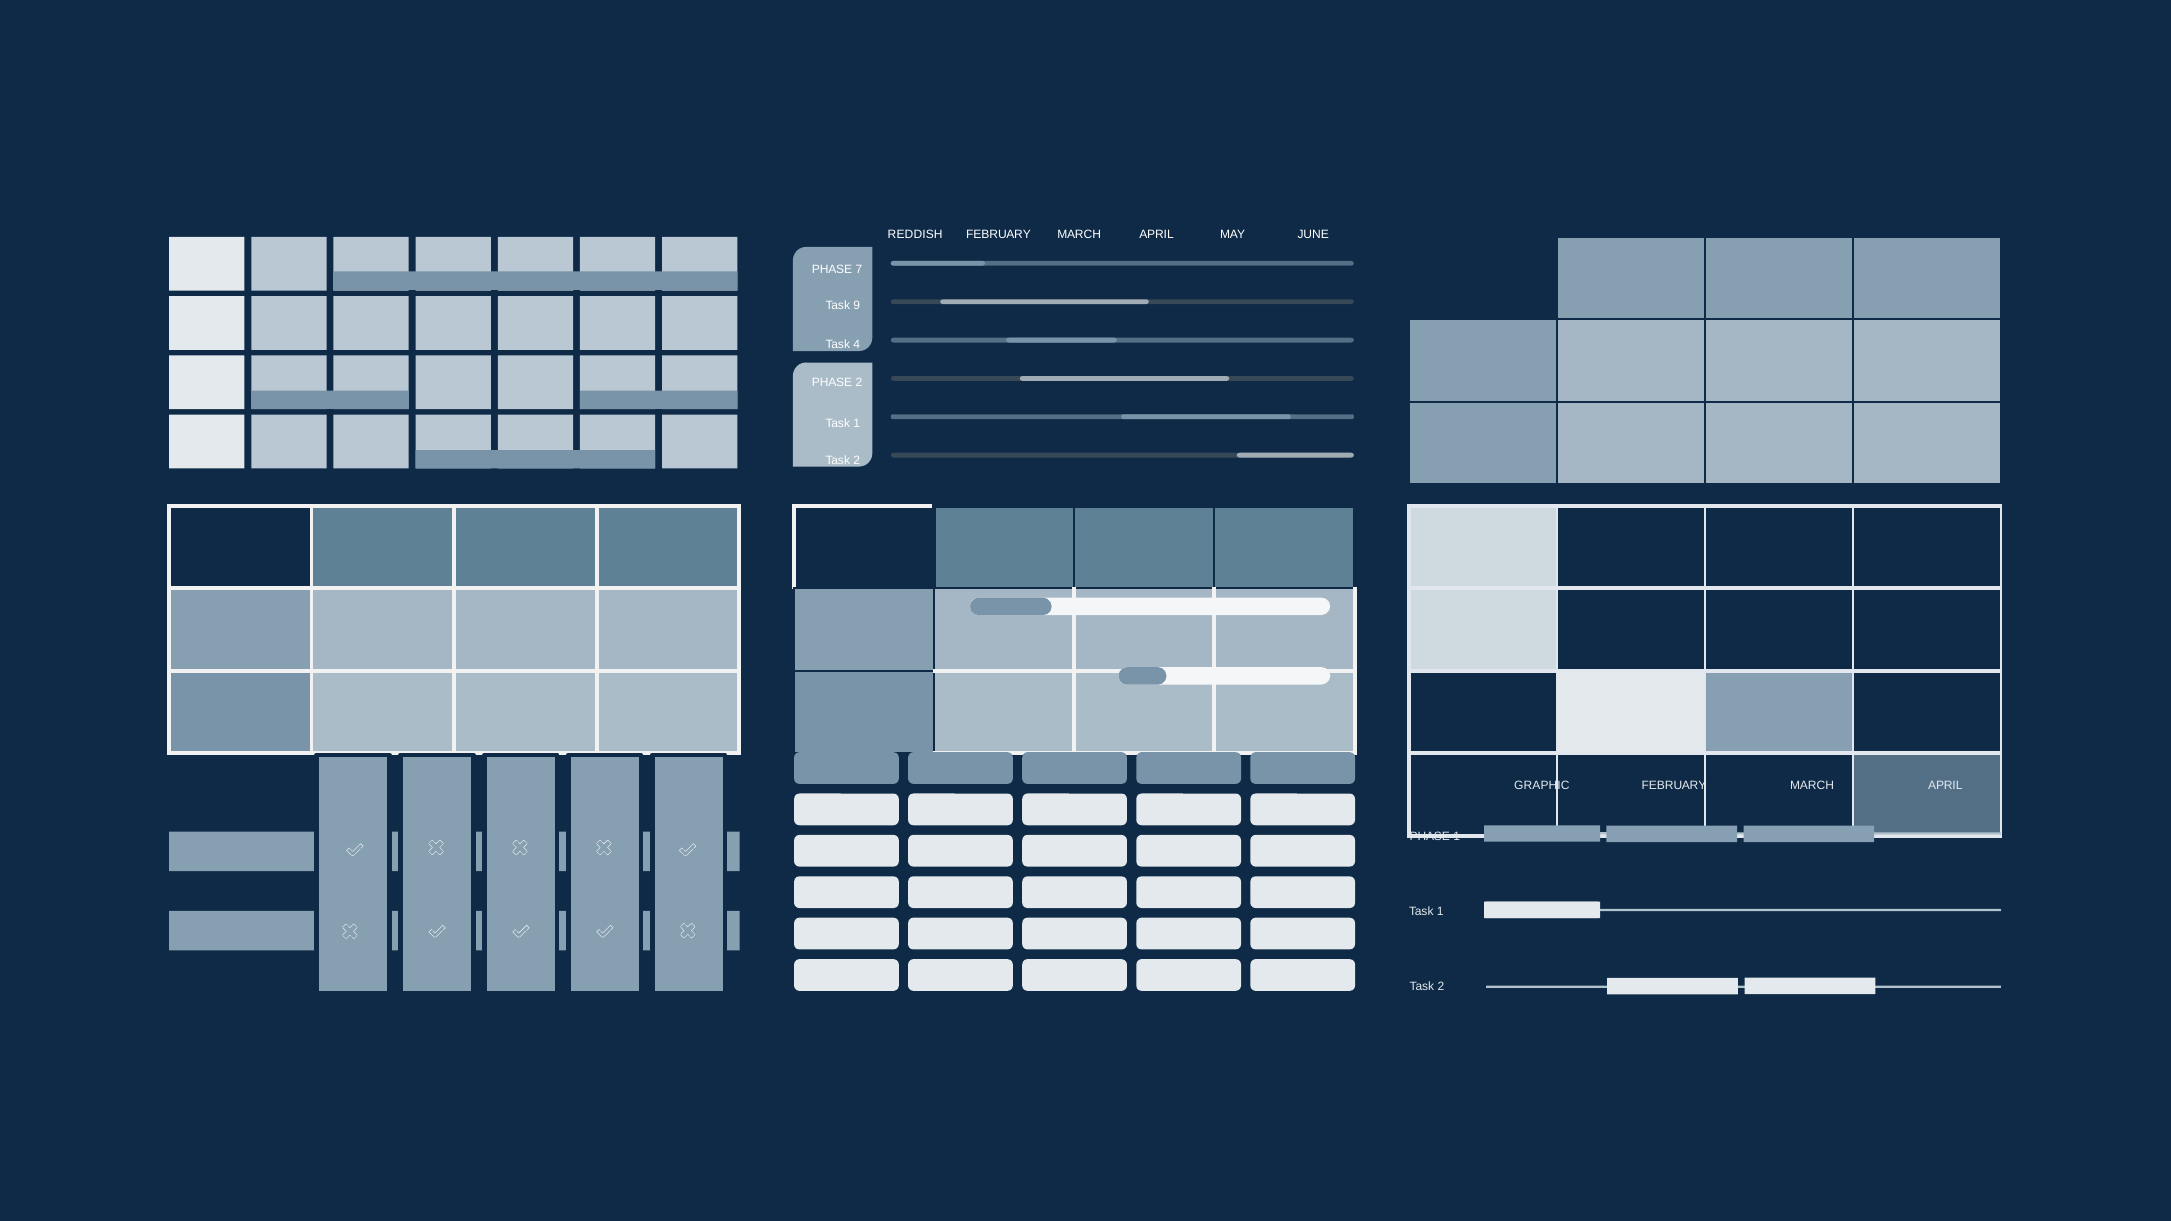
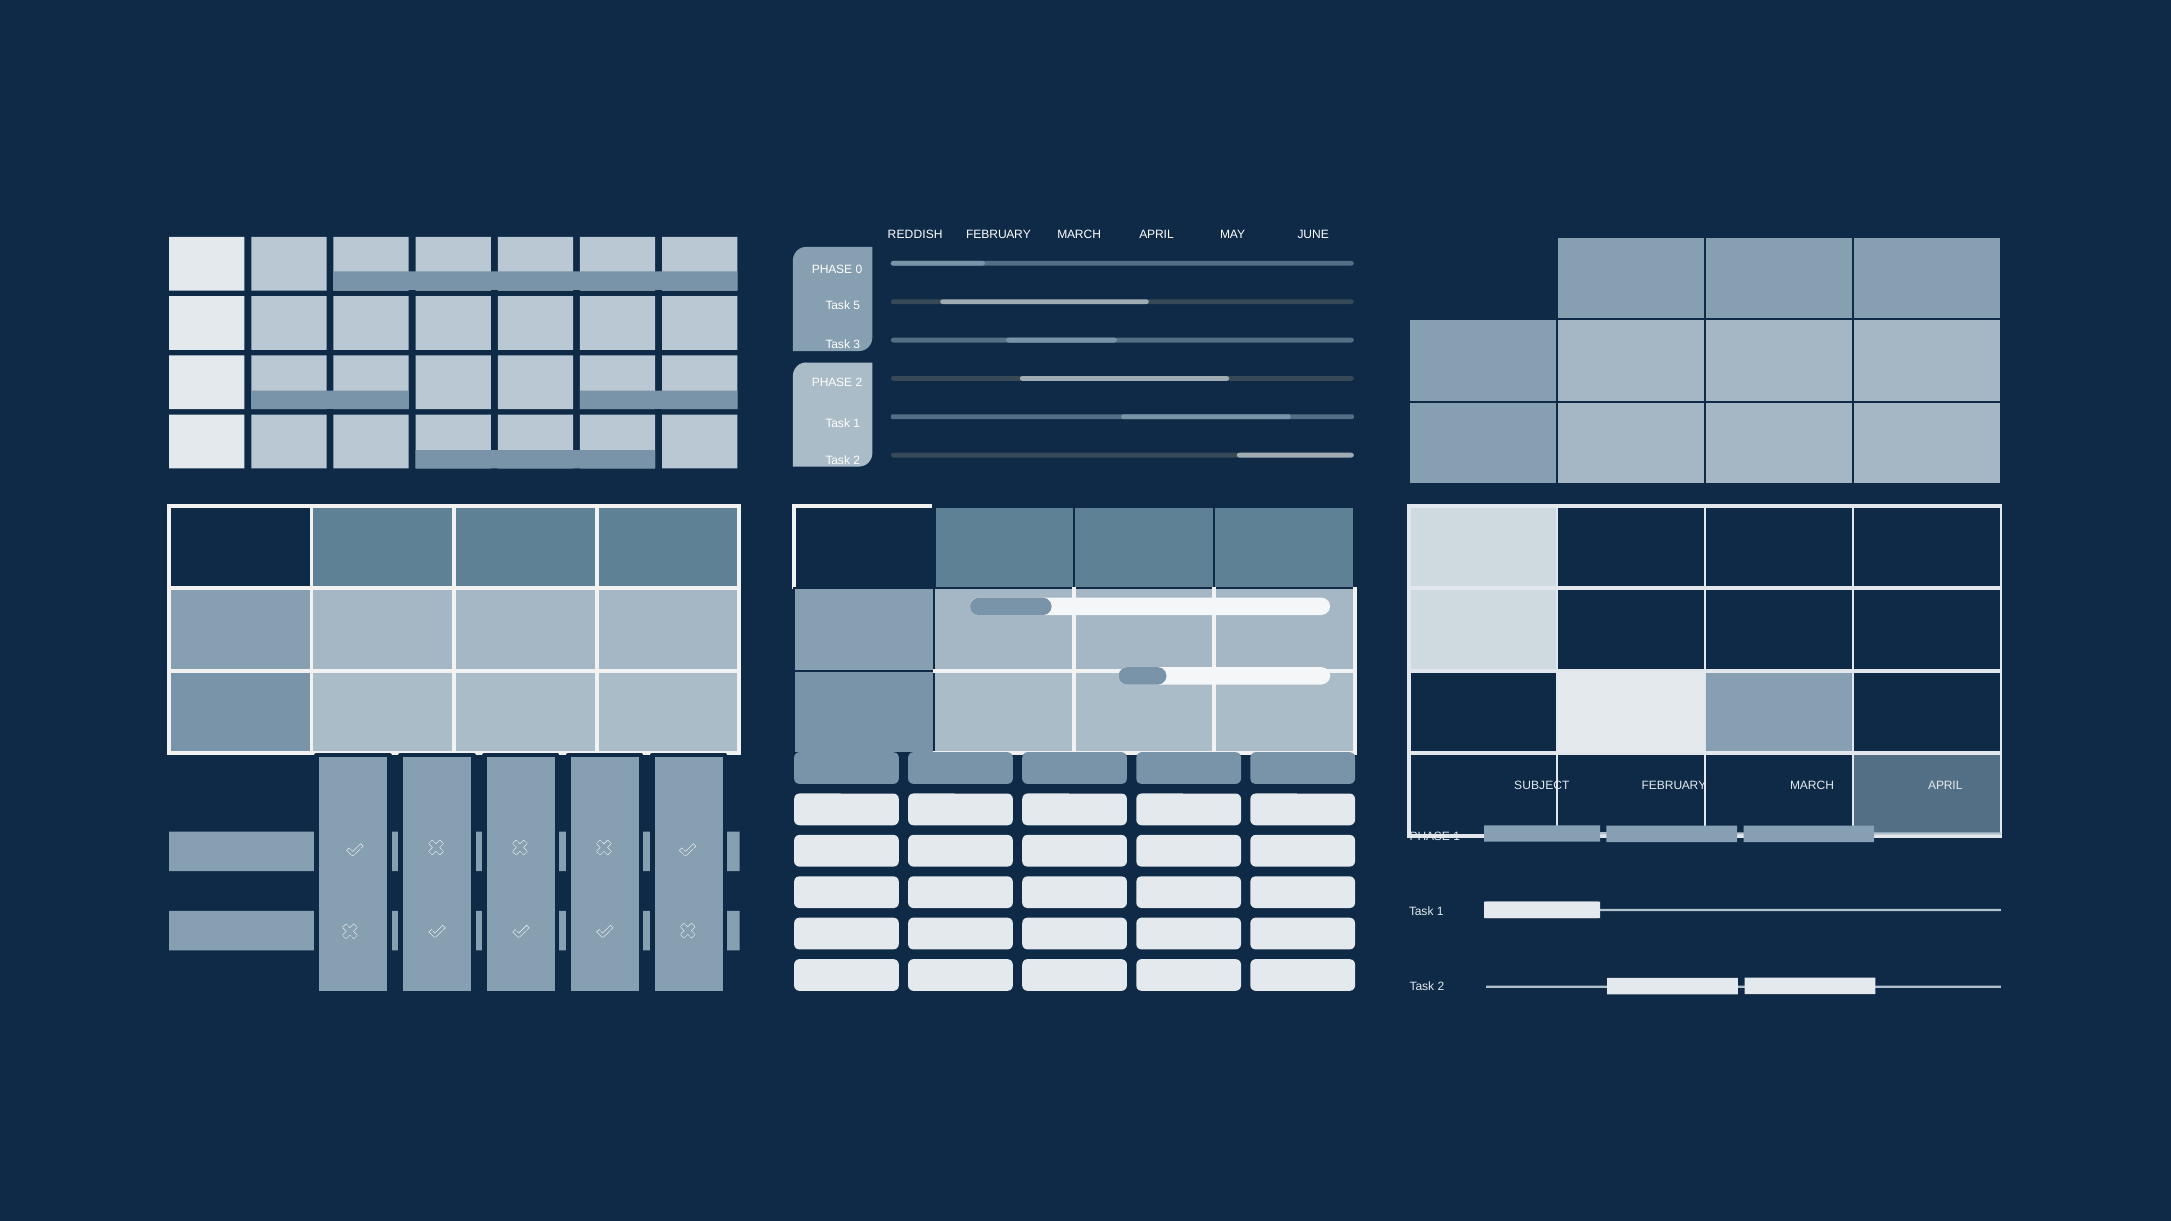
7: 7 -> 0
9: 9 -> 5
4: 4 -> 3
GRAPHIC: GRAPHIC -> SUBJECT
